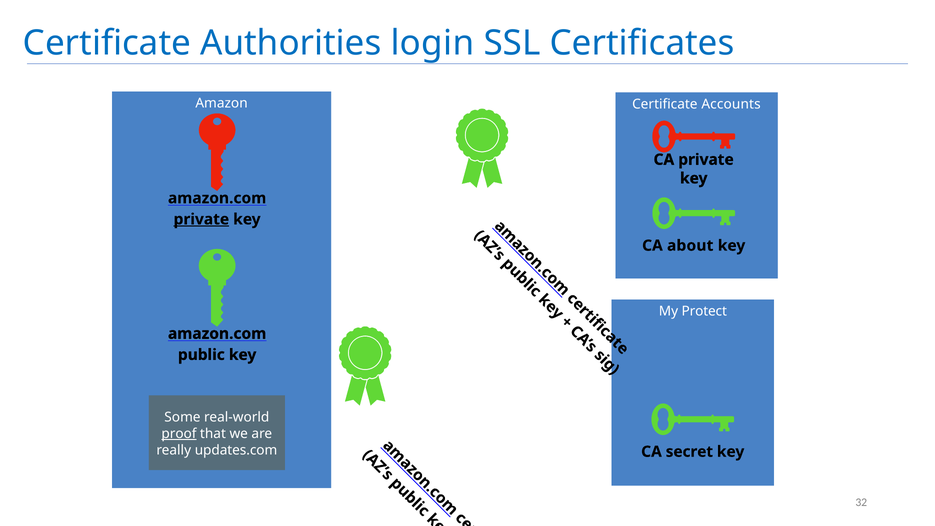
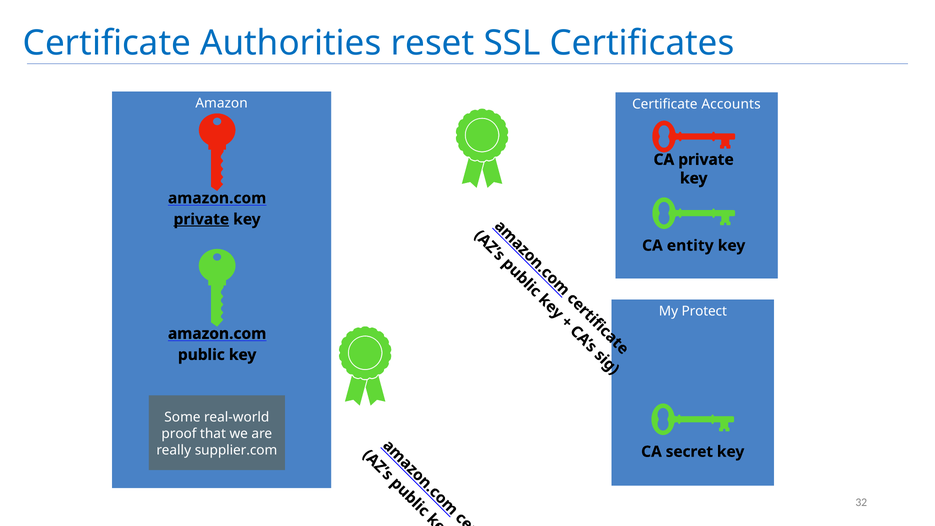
login: login -> reset
about: about -> entity
proof underline: present -> none
updates.com: updates.com -> supplier.com
